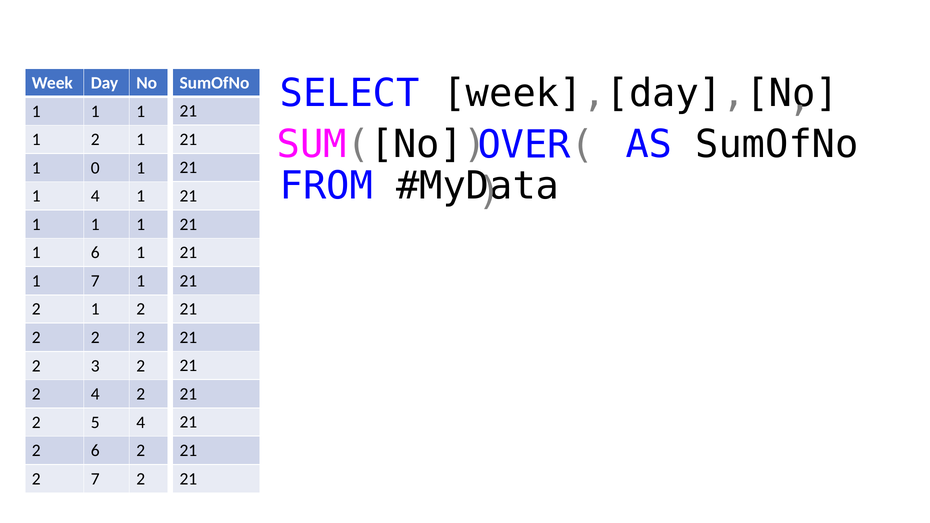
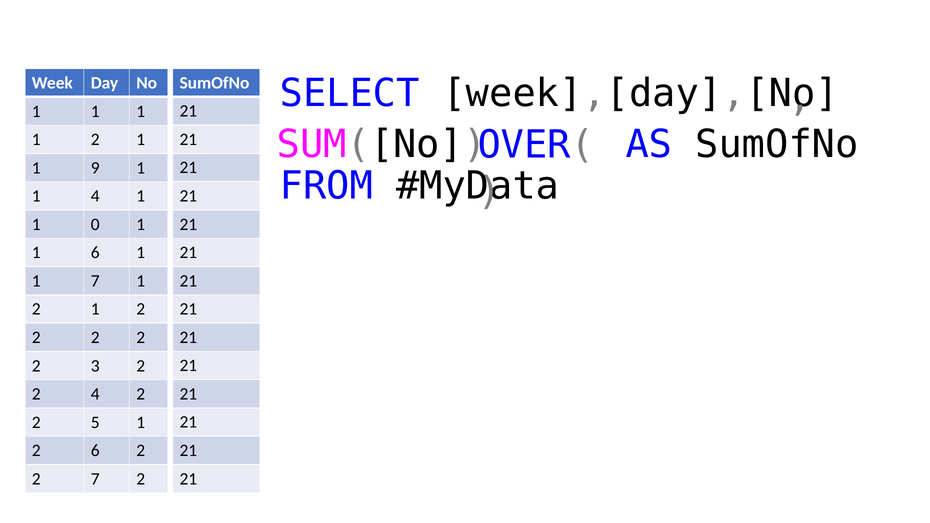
0: 0 -> 9
1 at (95, 224): 1 -> 0
5 4: 4 -> 1
